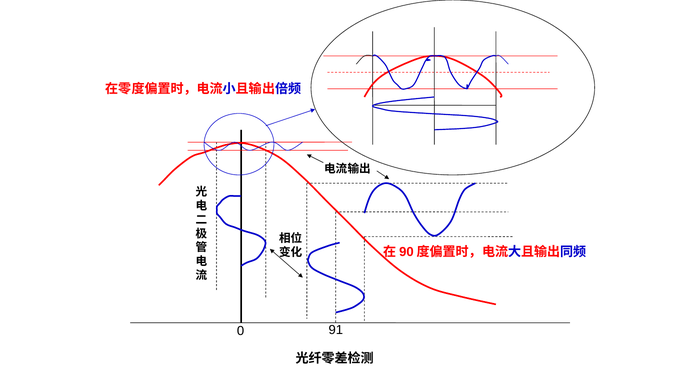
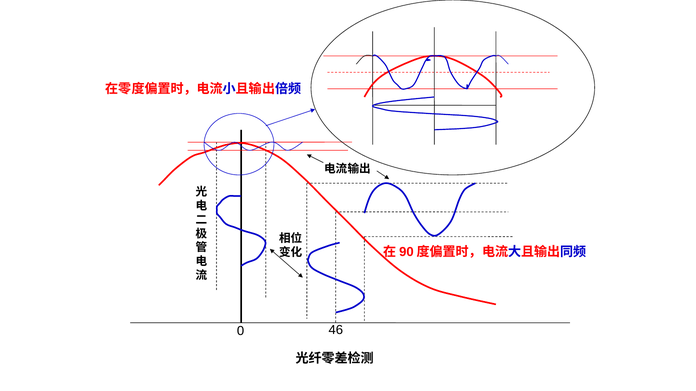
91: 91 -> 46
